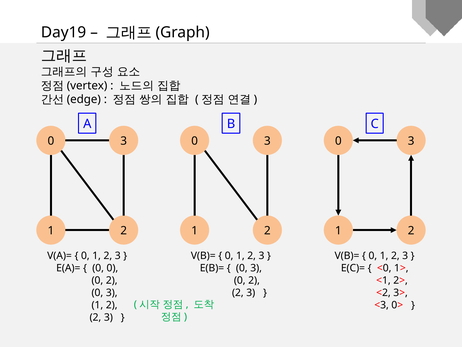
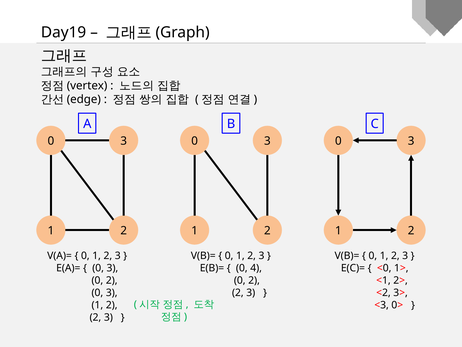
0 at (112, 268): 0 -> 3
3 at (256, 268): 3 -> 4
